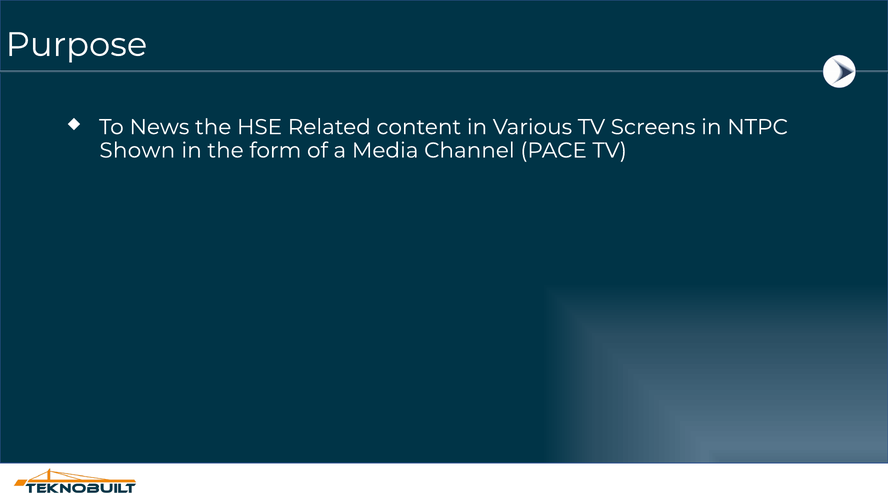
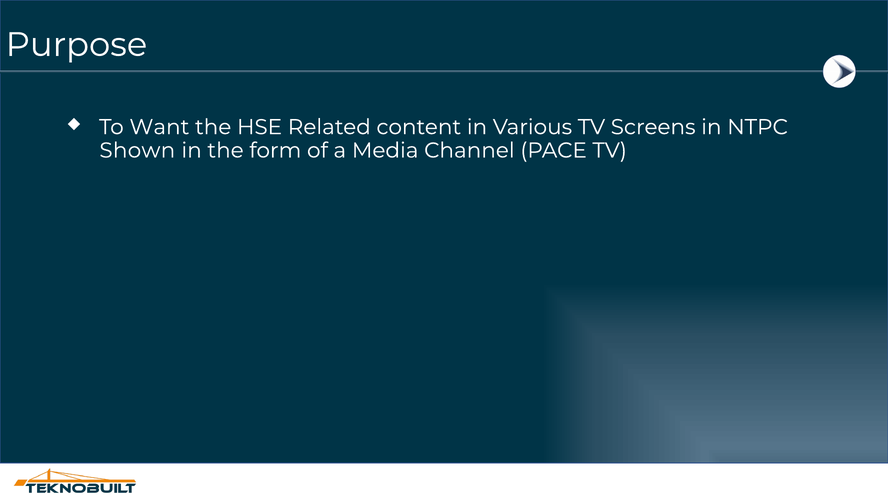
News: News -> Want
